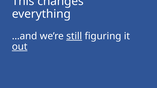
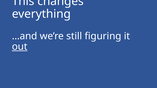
still underline: present -> none
